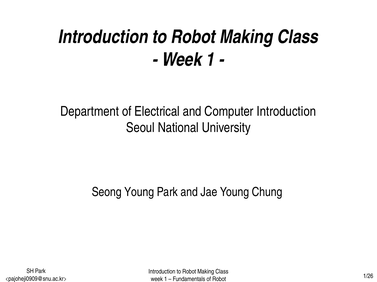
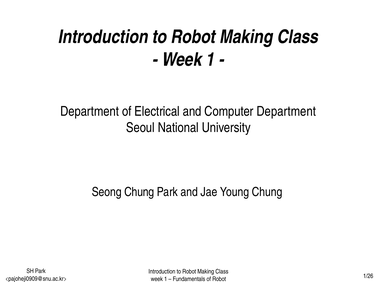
Computer Introduction: Introduction -> Department
Seong Young: Young -> Chung
